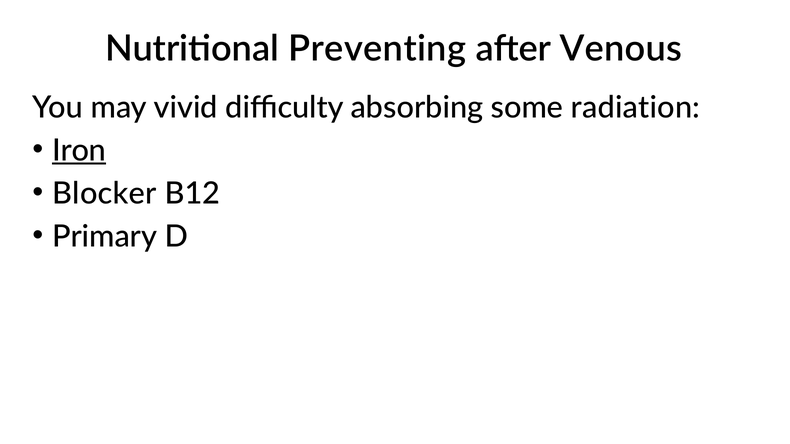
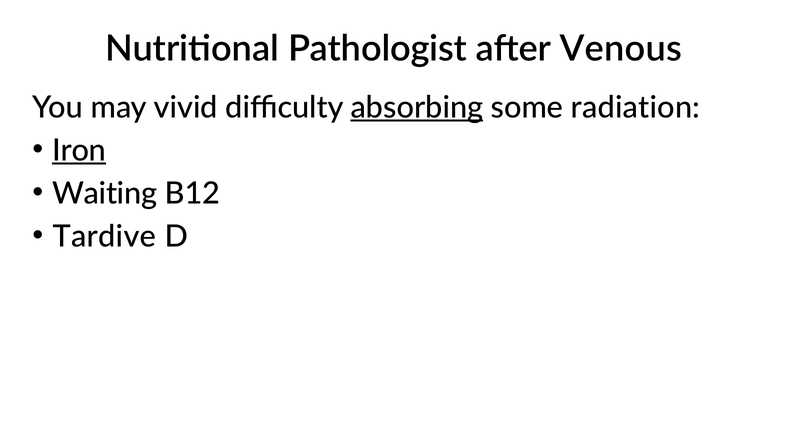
Preventing: Preventing -> Pathologist
absorbing underline: none -> present
Blocker: Blocker -> Waiting
Primary: Primary -> Tardive
